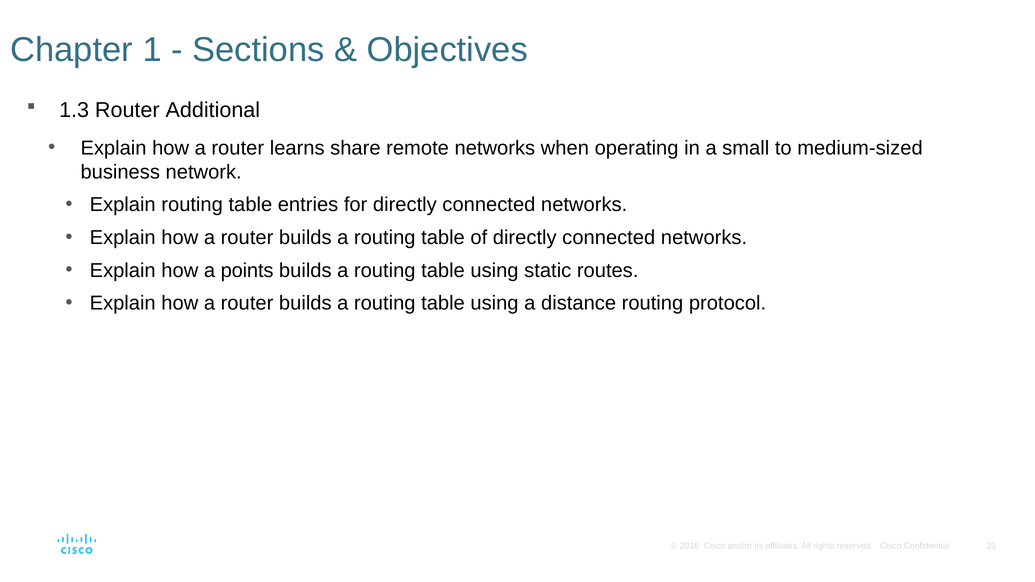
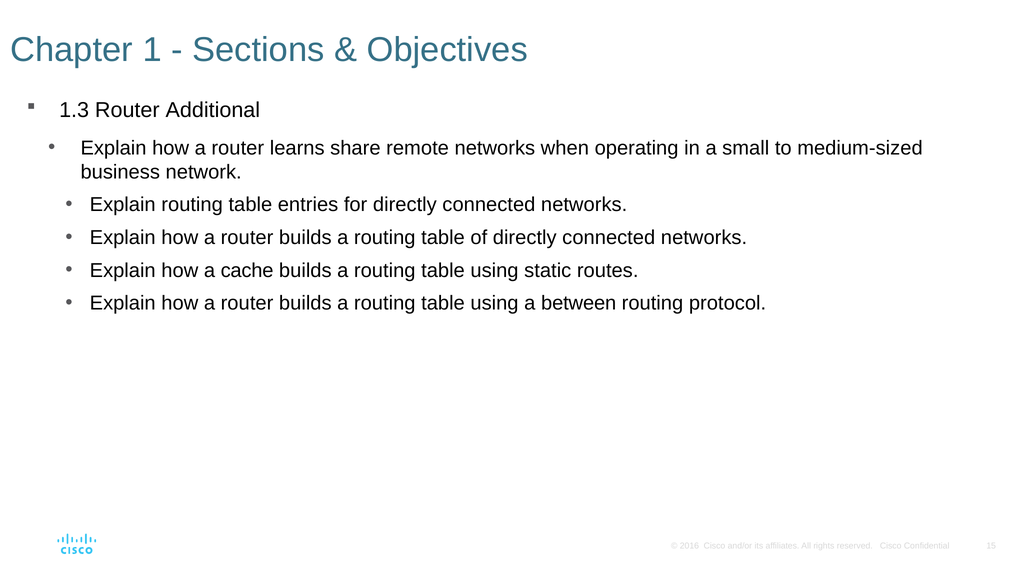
points: points -> cache
distance: distance -> between
